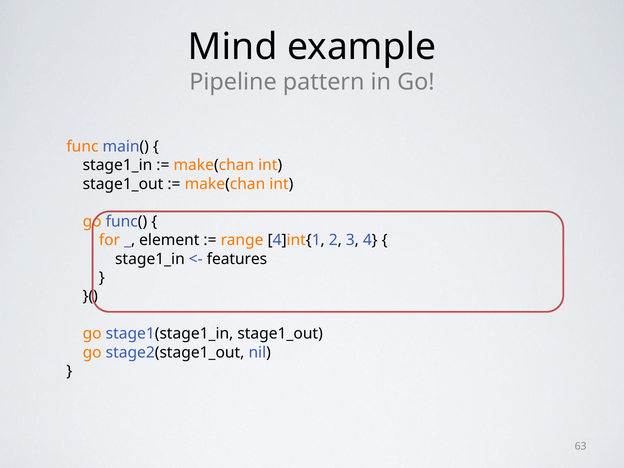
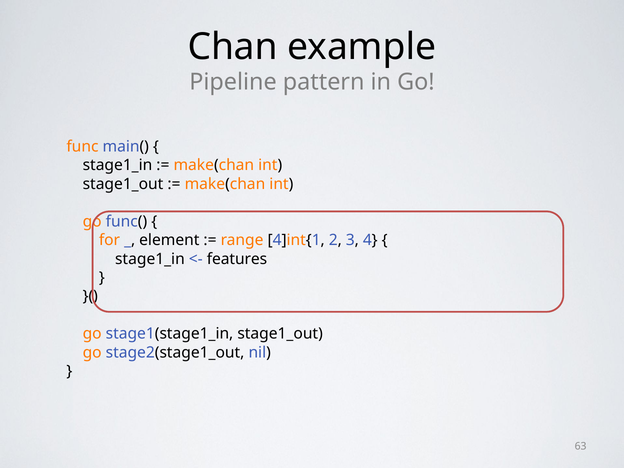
Mind: Mind -> Chan
